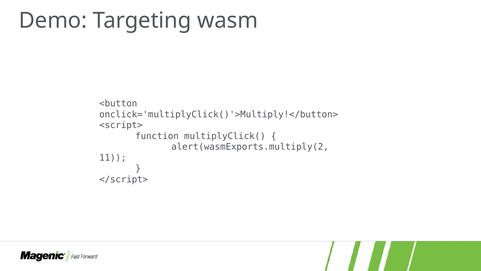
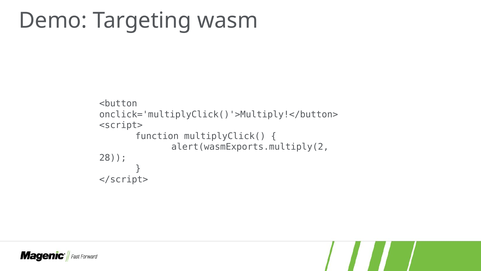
11: 11 -> 28
